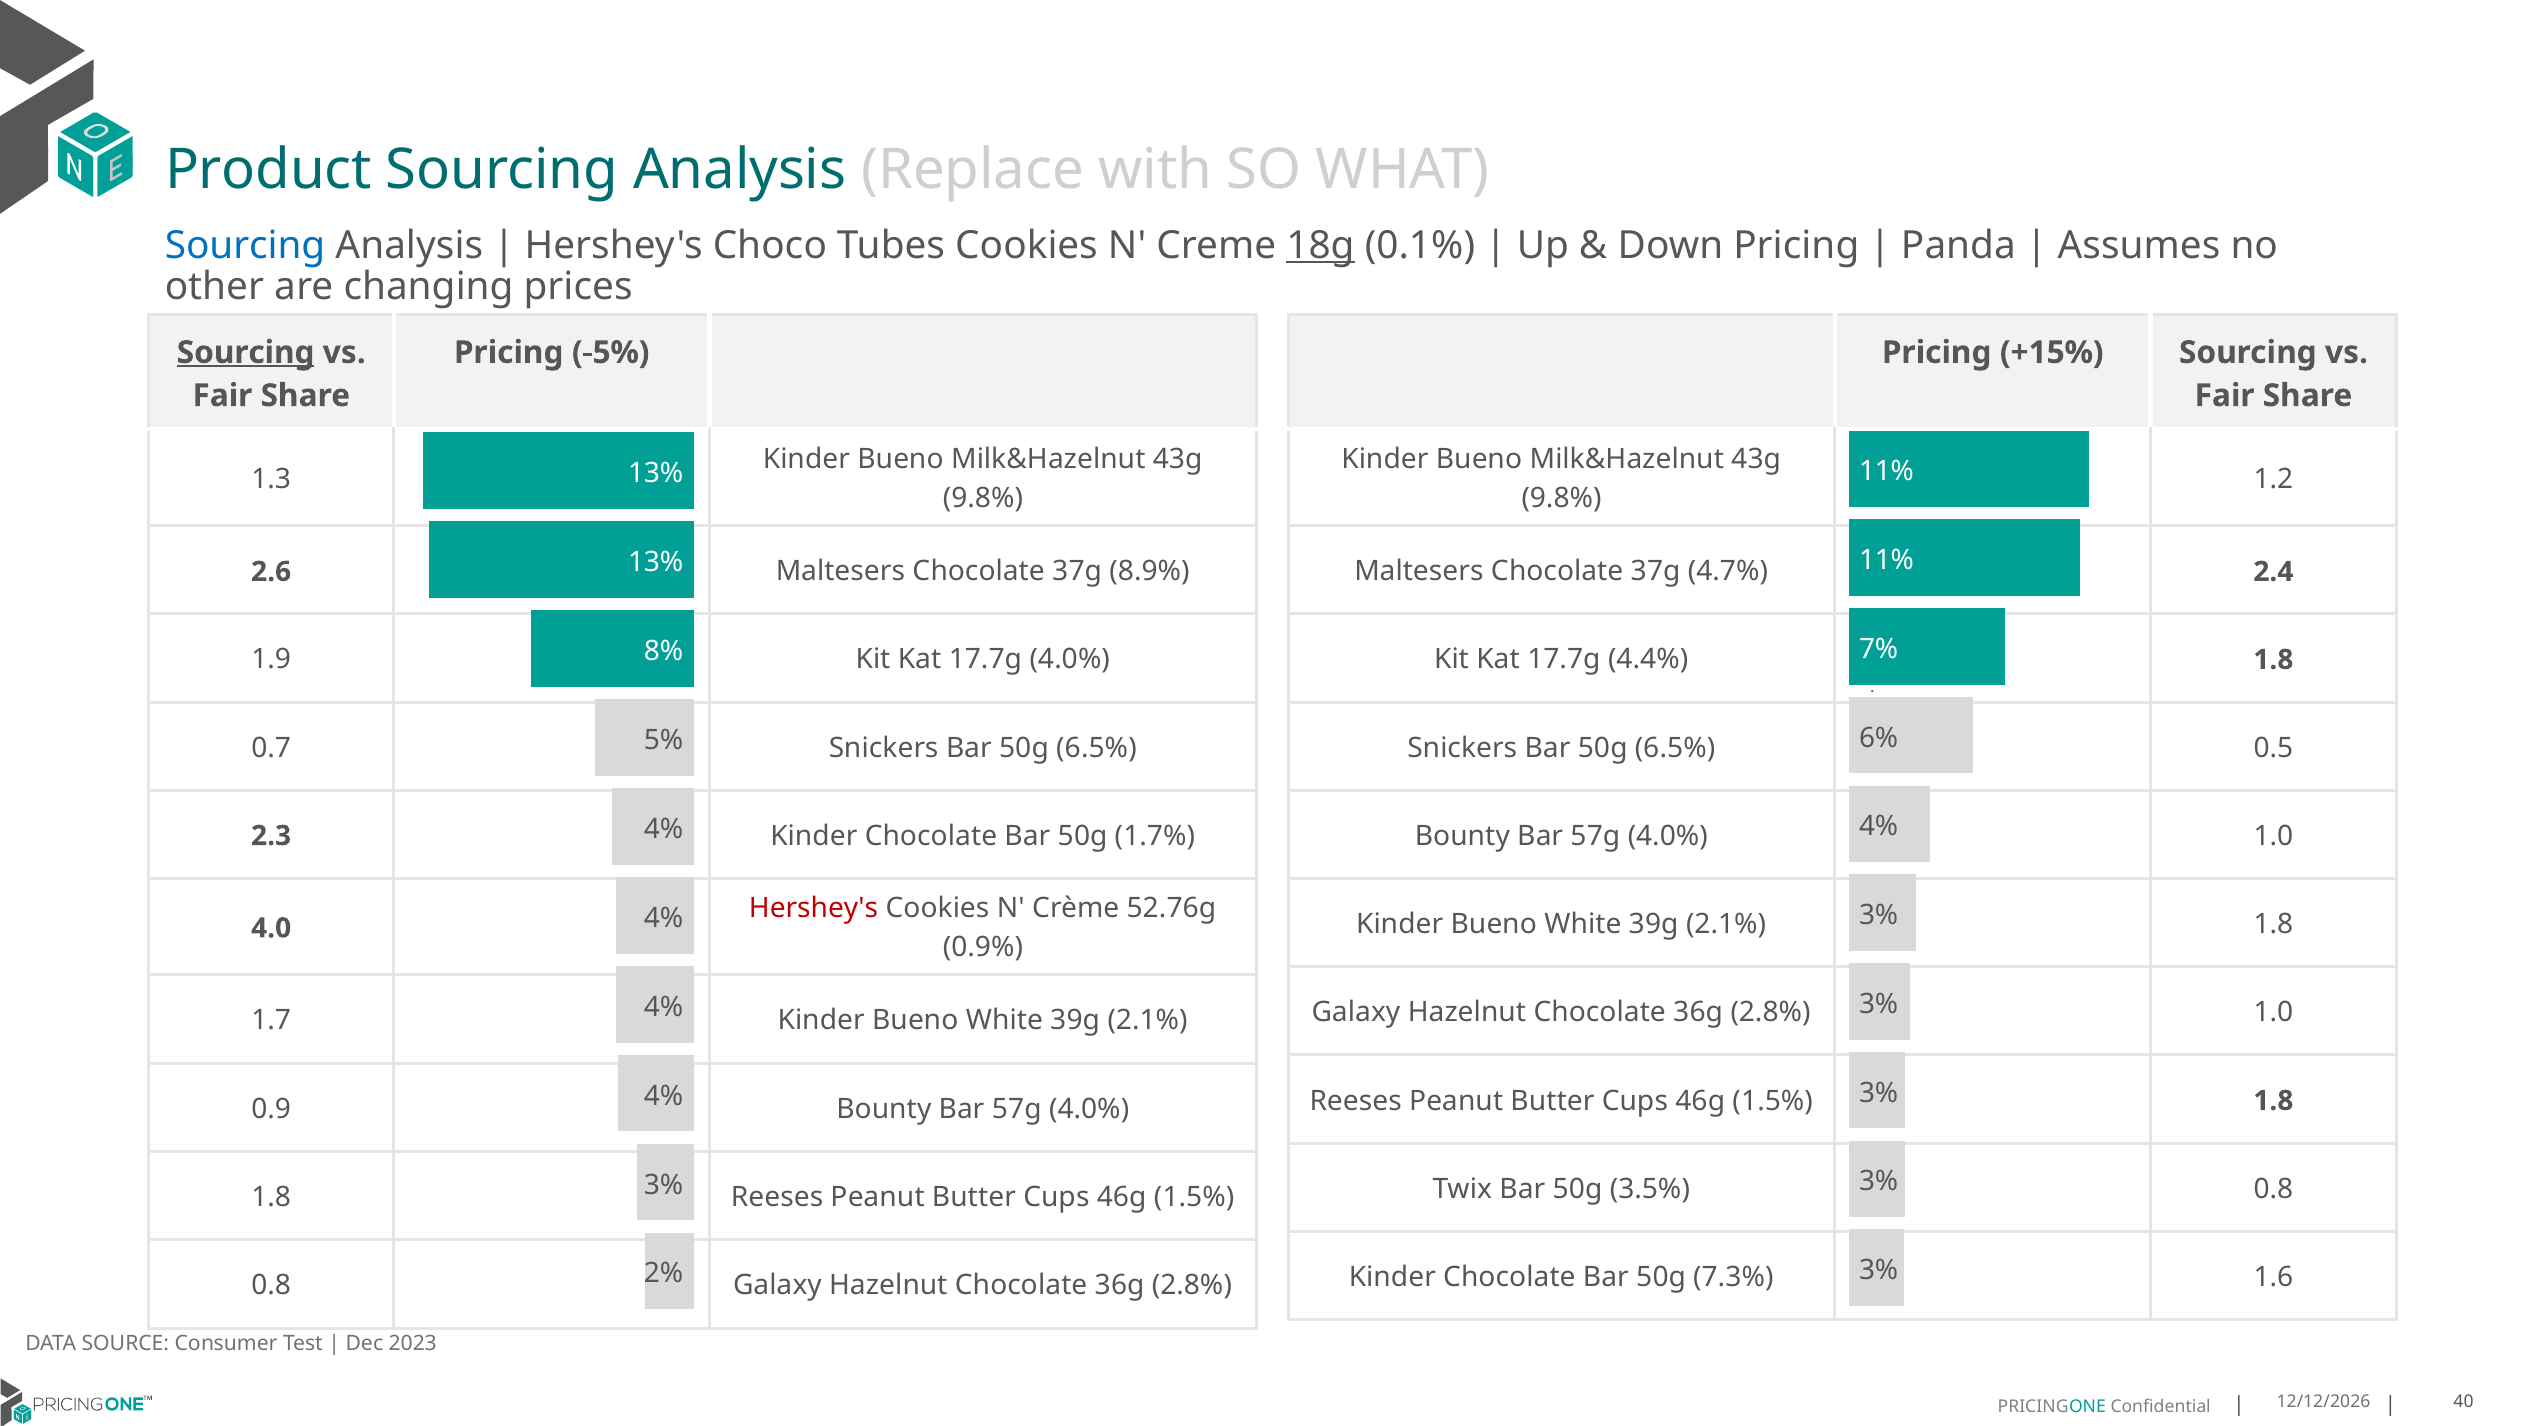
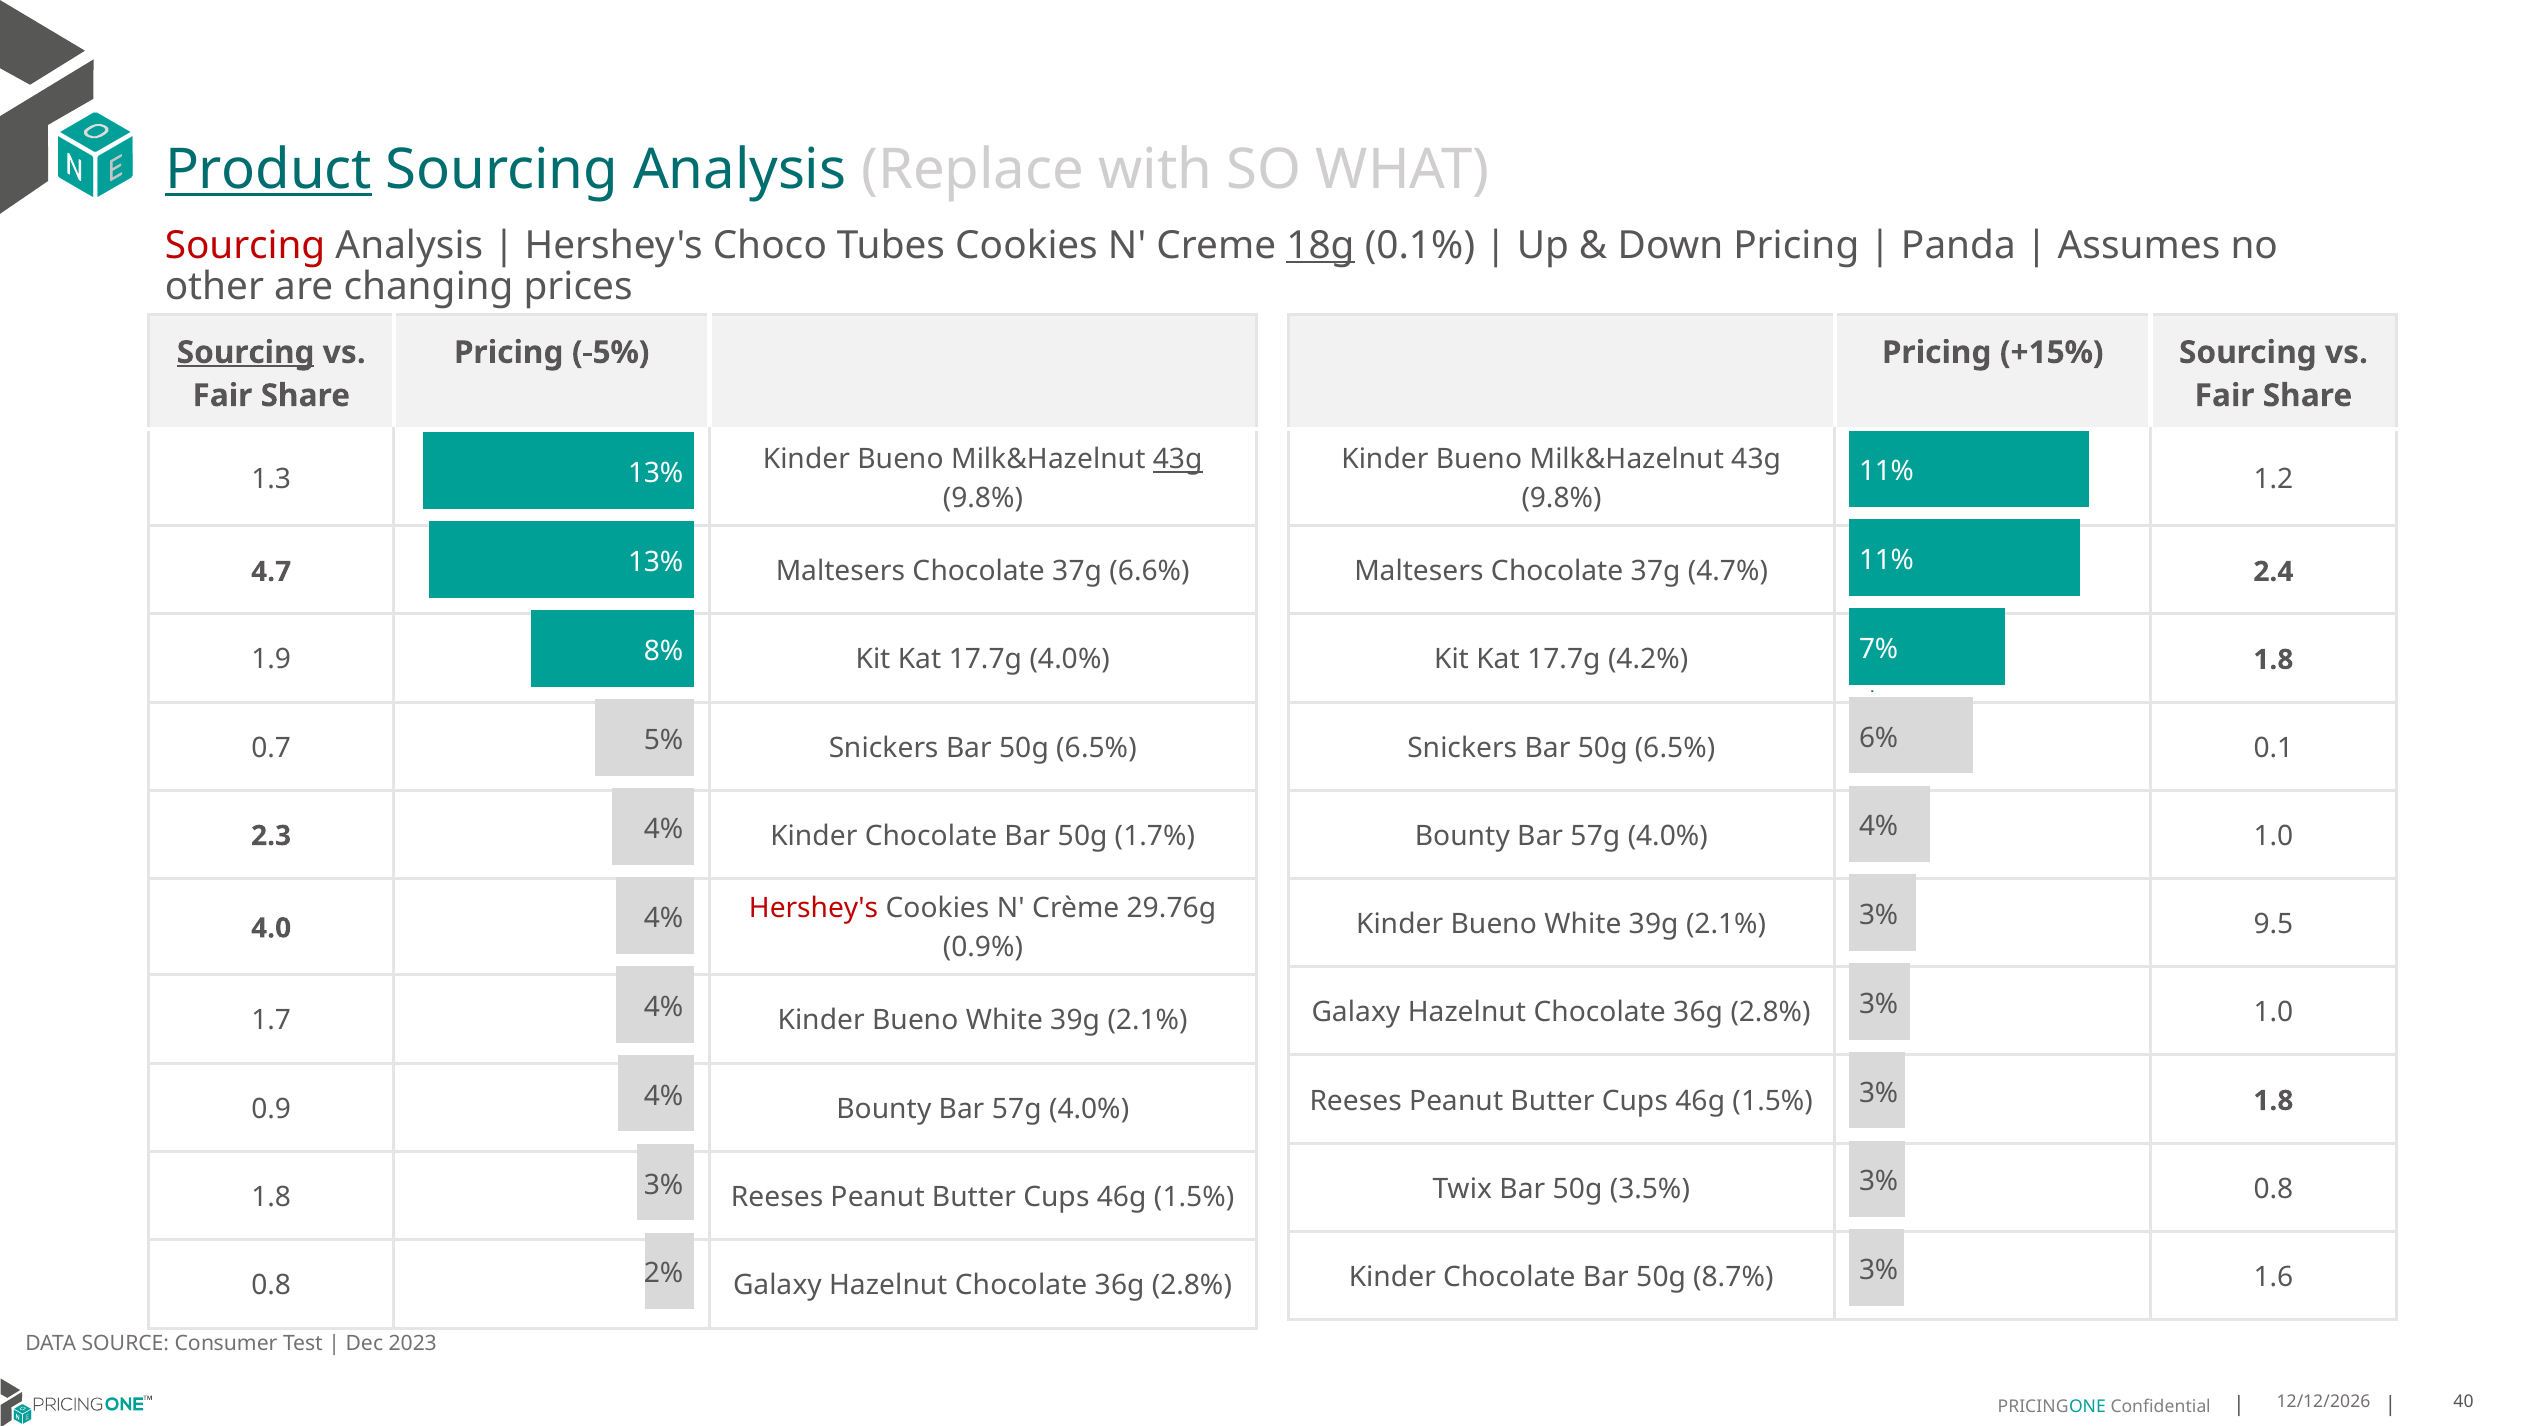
Product underline: none -> present
Sourcing at (245, 245) colour: blue -> red
43g at (1178, 460) underline: none -> present
2.6: 2.6 -> 4.7
8.9%: 8.9% -> 6.6%
4.4%: 4.4% -> 4.2%
0.5: 0.5 -> 0.1
52.76g: 52.76g -> 29.76g
2.1% 1.8: 1.8 -> 9.5
7.3%: 7.3% -> 8.7%
